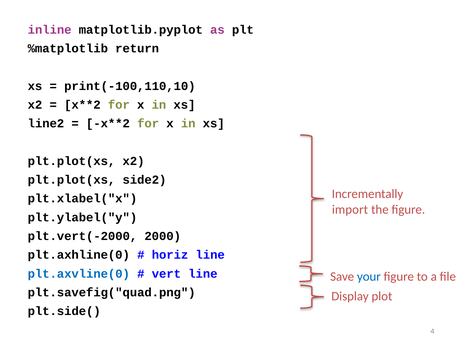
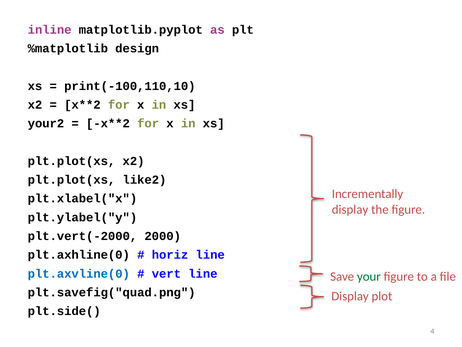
return: return -> design
line2: line2 -> your2
side2: side2 -> like2
import at (350, 209): import -> display
your colour: blue -> green
